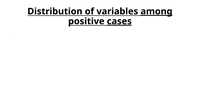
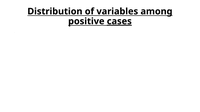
among underline: present -> none
